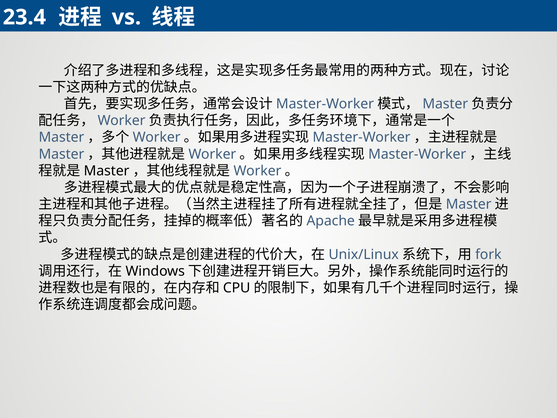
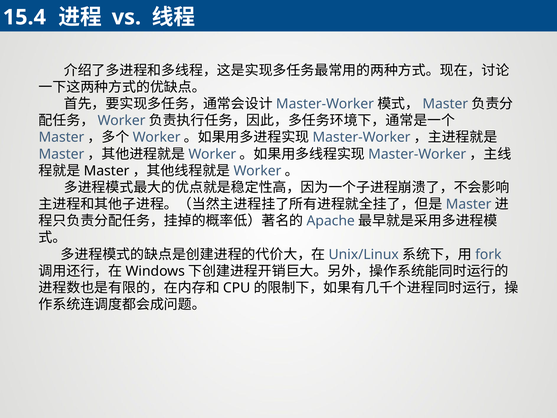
23.4: 23.4 -> 15.4
